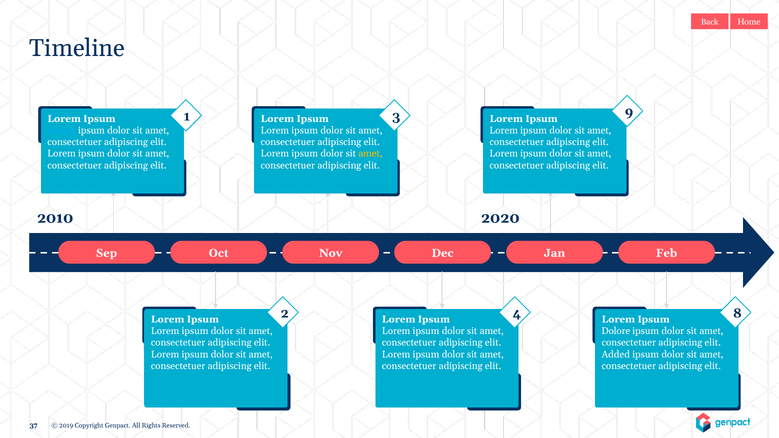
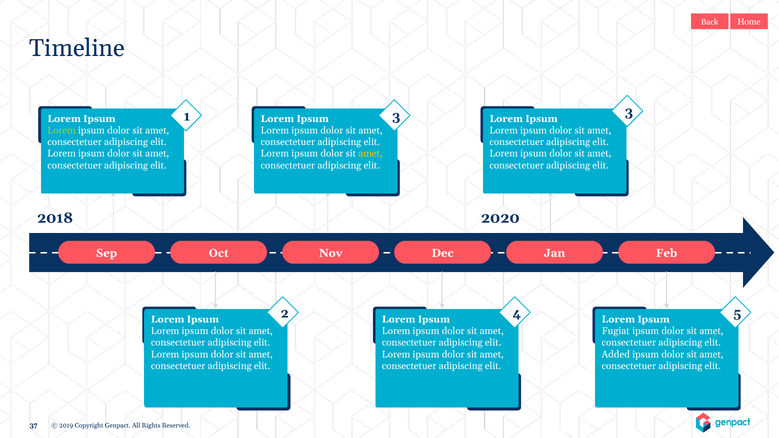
3 9: 9 -> 3
Lorem at (62, 130) colour: light blue -> light green
2010: 2010 -> 2018
8: 8 -> 5
Dolore: Dolore -> Fugiat
